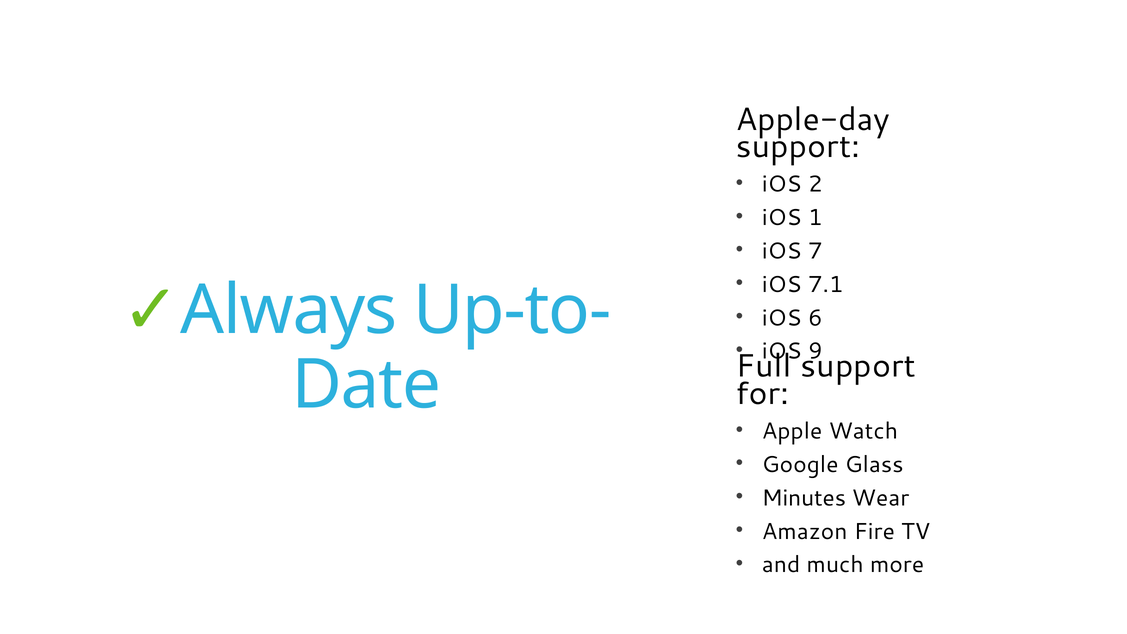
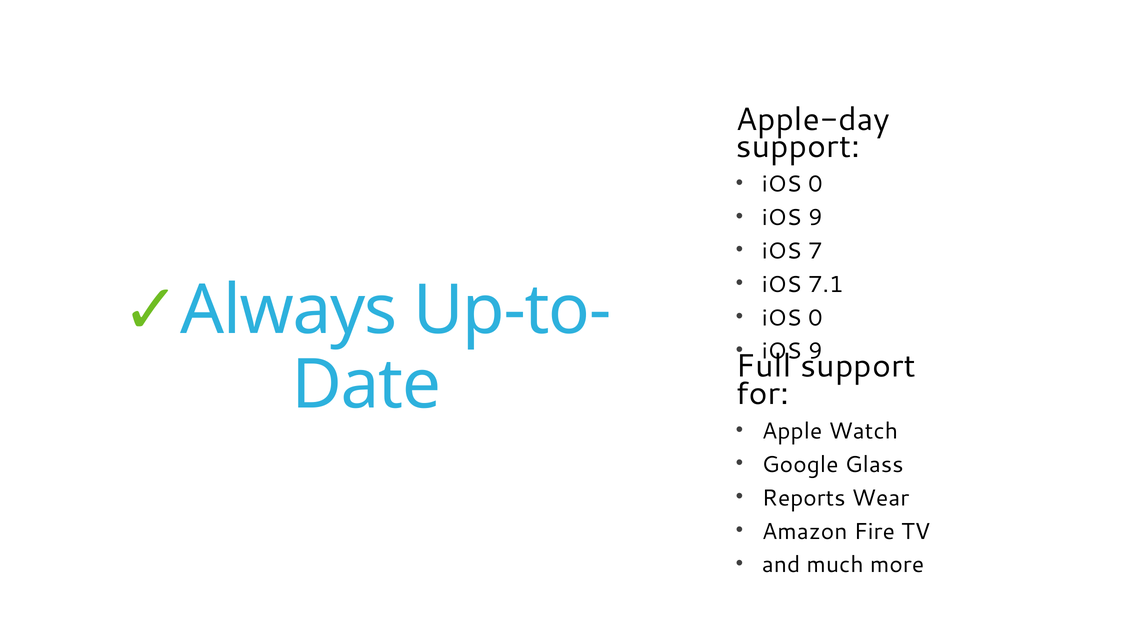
2 at (815, 184): 2 -> 0
1 at (815, 218): 1 -> 9
6 at (815, 318): 6 -> 0
Minutes: Minutes -> Reports
